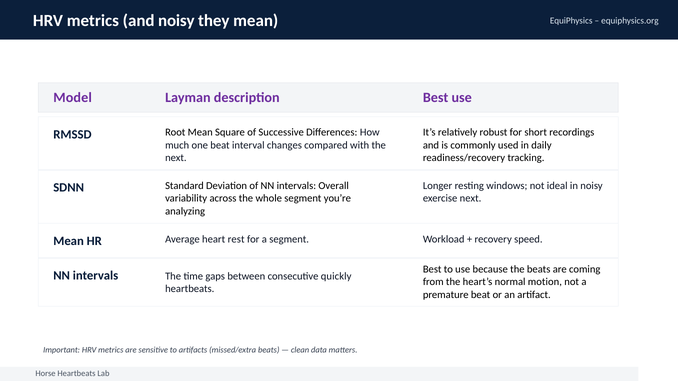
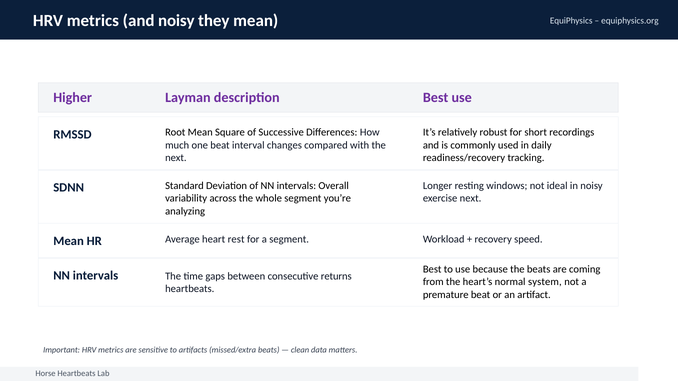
Model: Model -> Higher
quickly: quickly -> returns
motion: motion -> system
